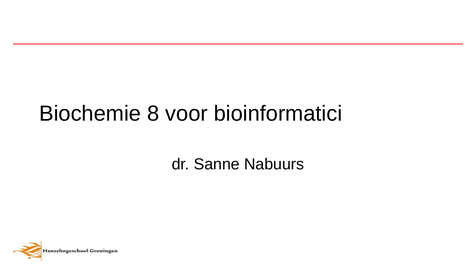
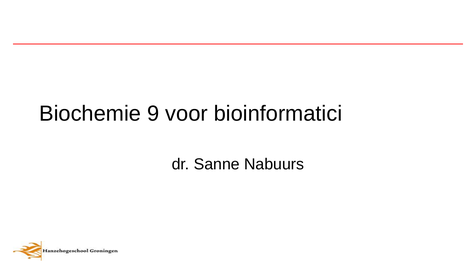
8: 8 -> 9
